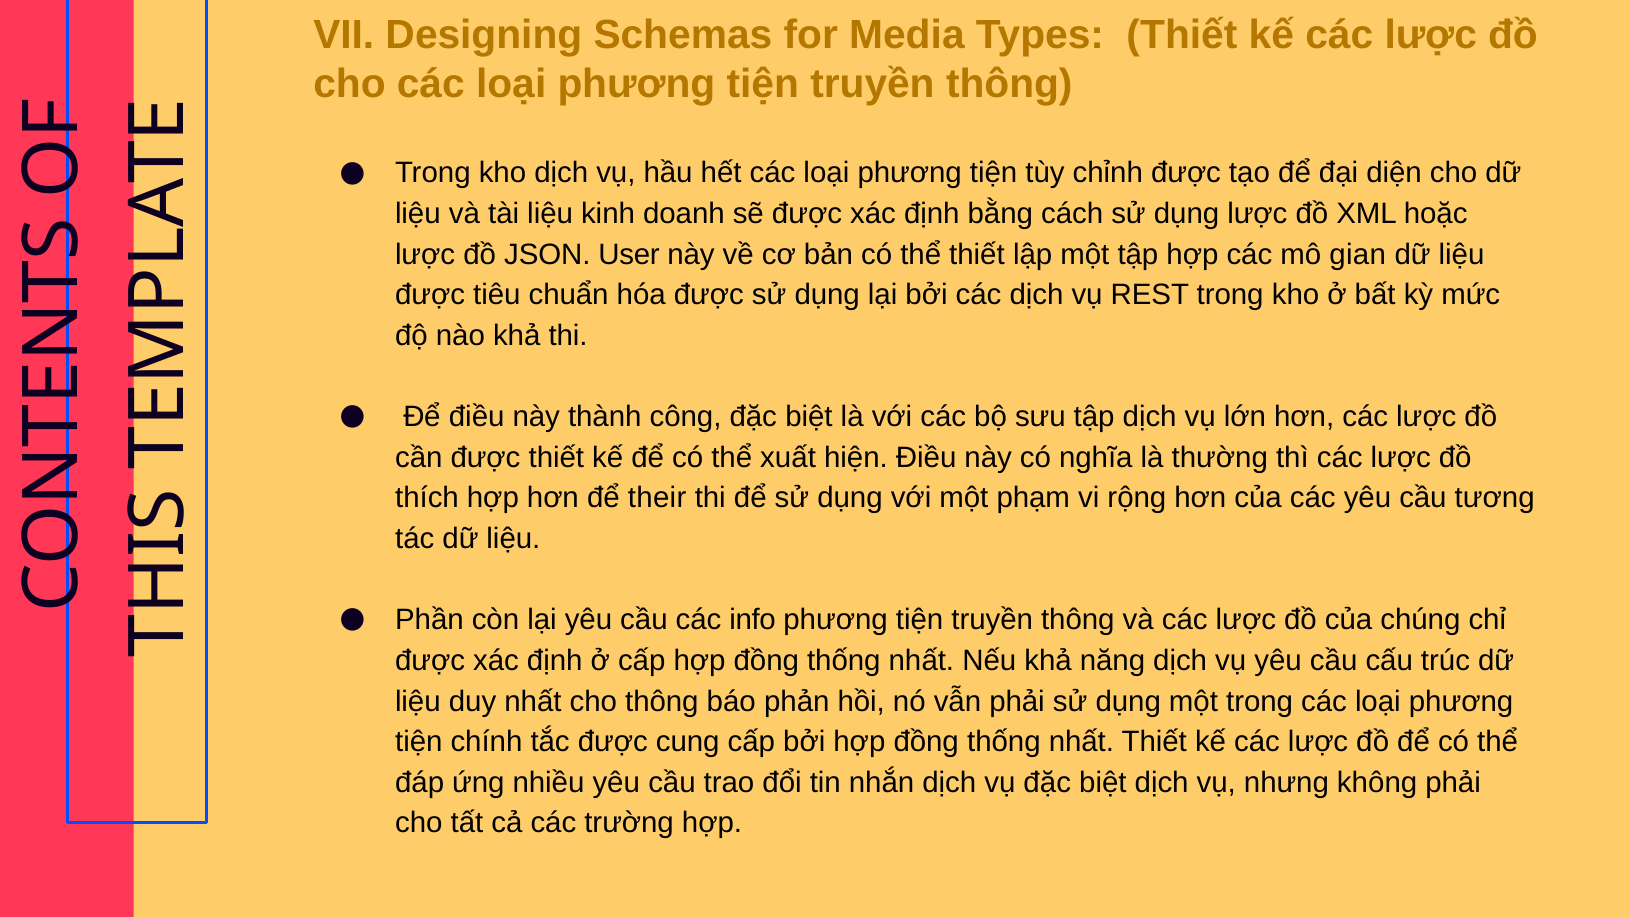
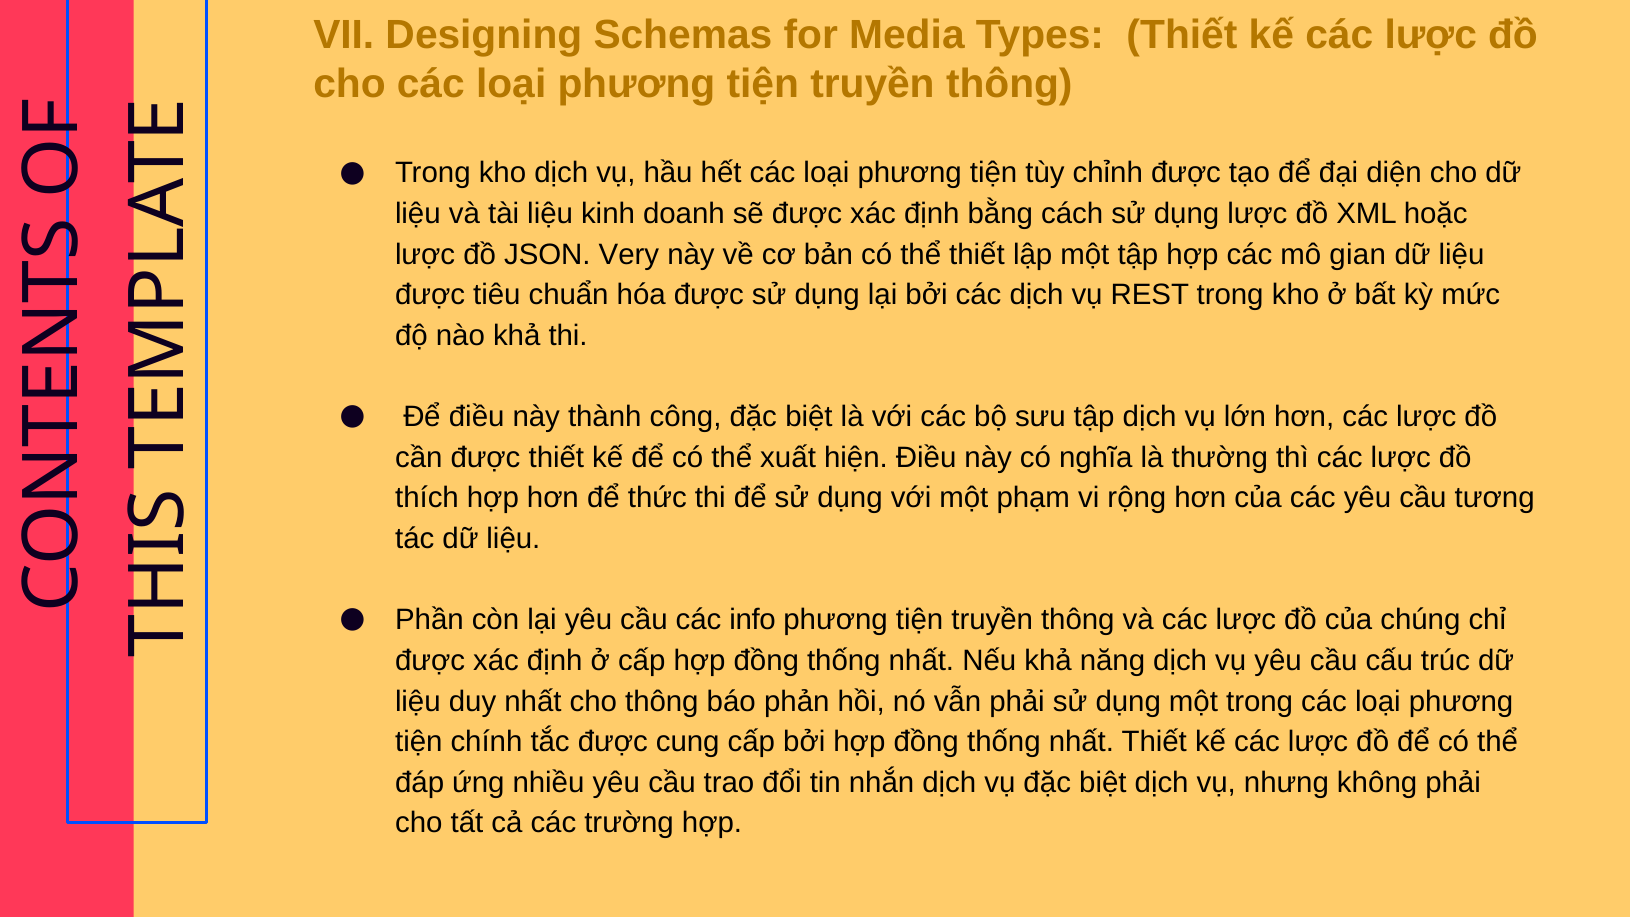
User: User -> Very
their: their -> thức
